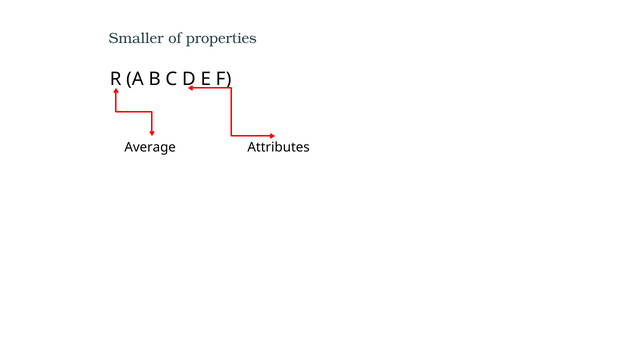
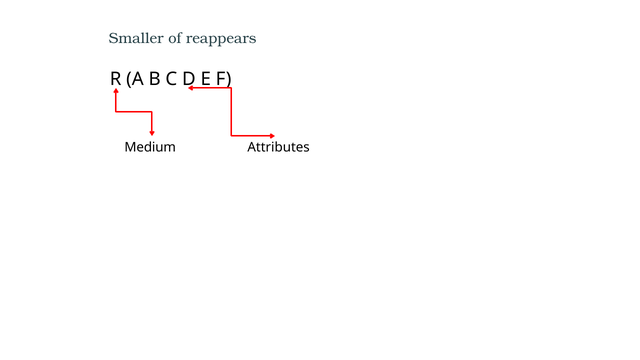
properties: properties -> reappears
Average: Average -> Medium
